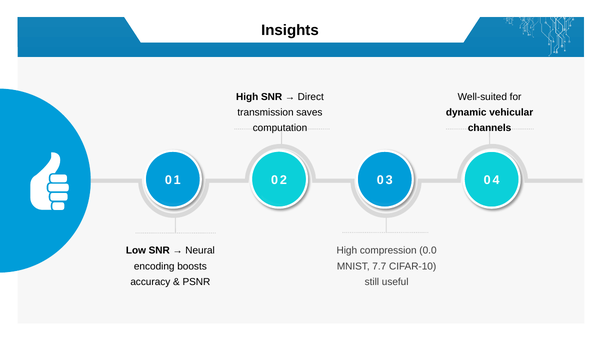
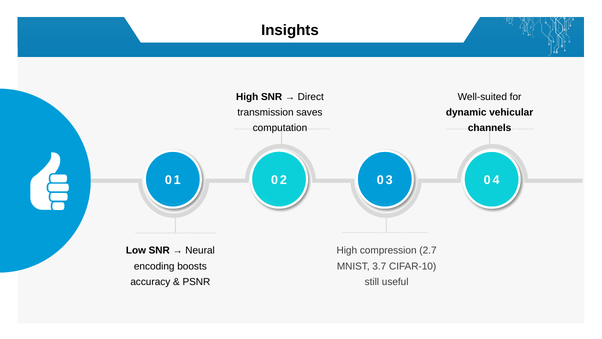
0.0: 0.0 -> 2.7
7.7: 7.7 -> 3.7
